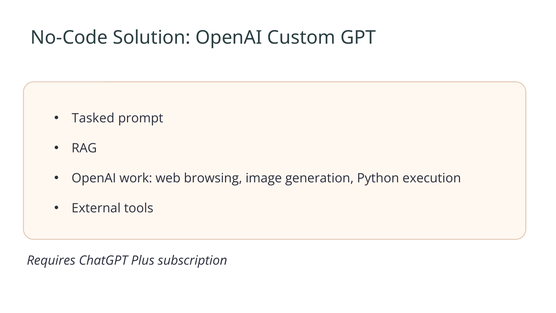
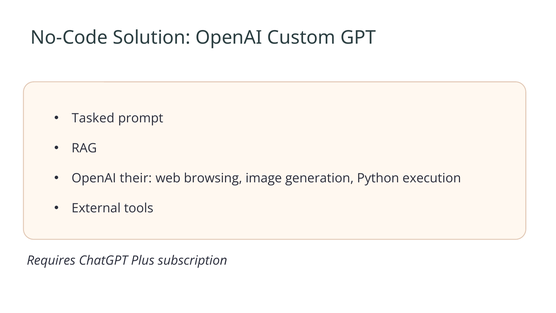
work: work -> their
